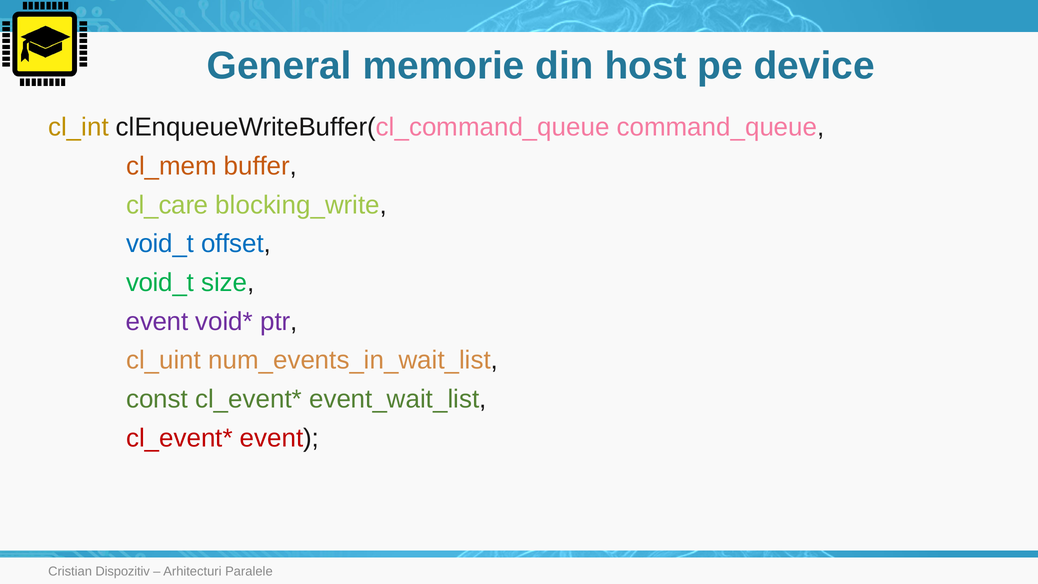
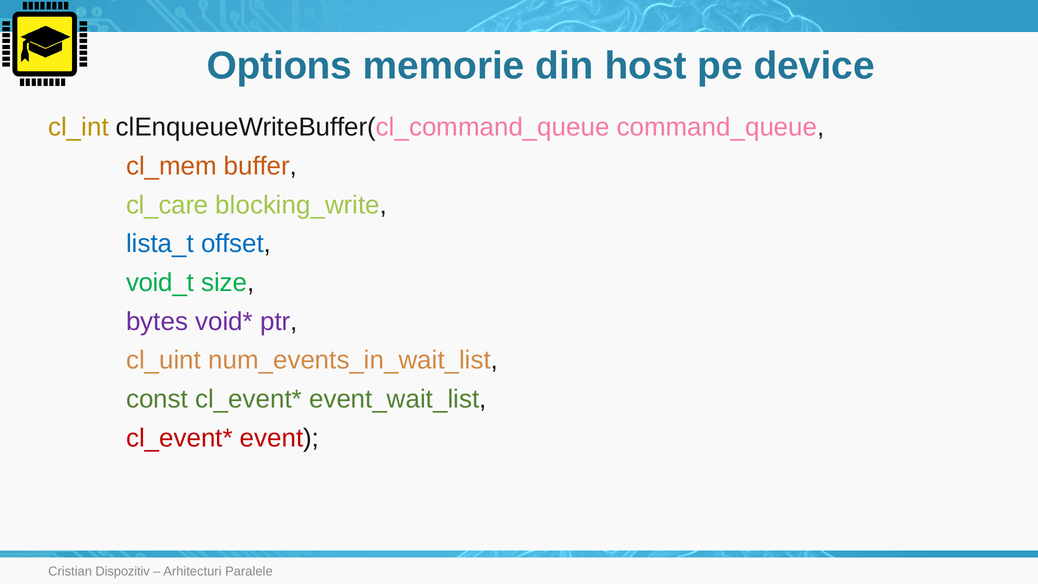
General: General -> Options
void_t at (160, 244): void_t -> lista_t
event at (157, 321): event -> bytes
